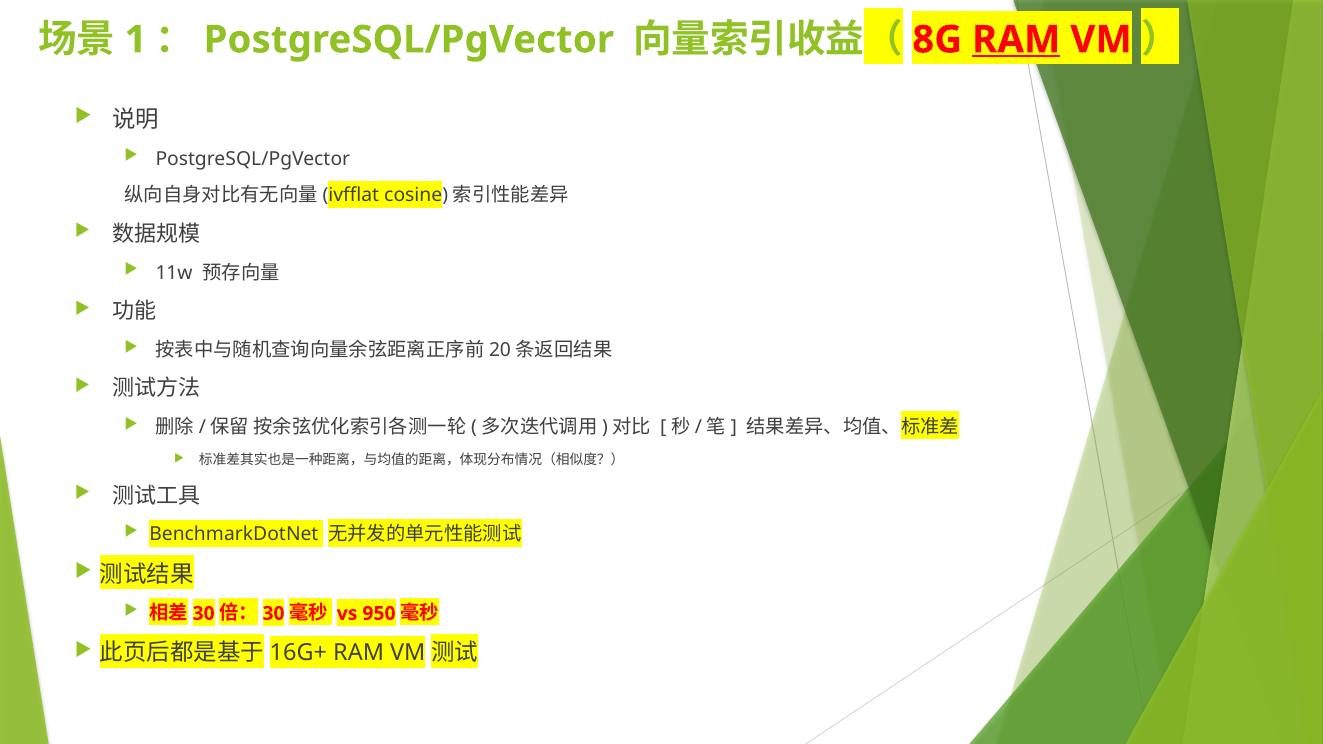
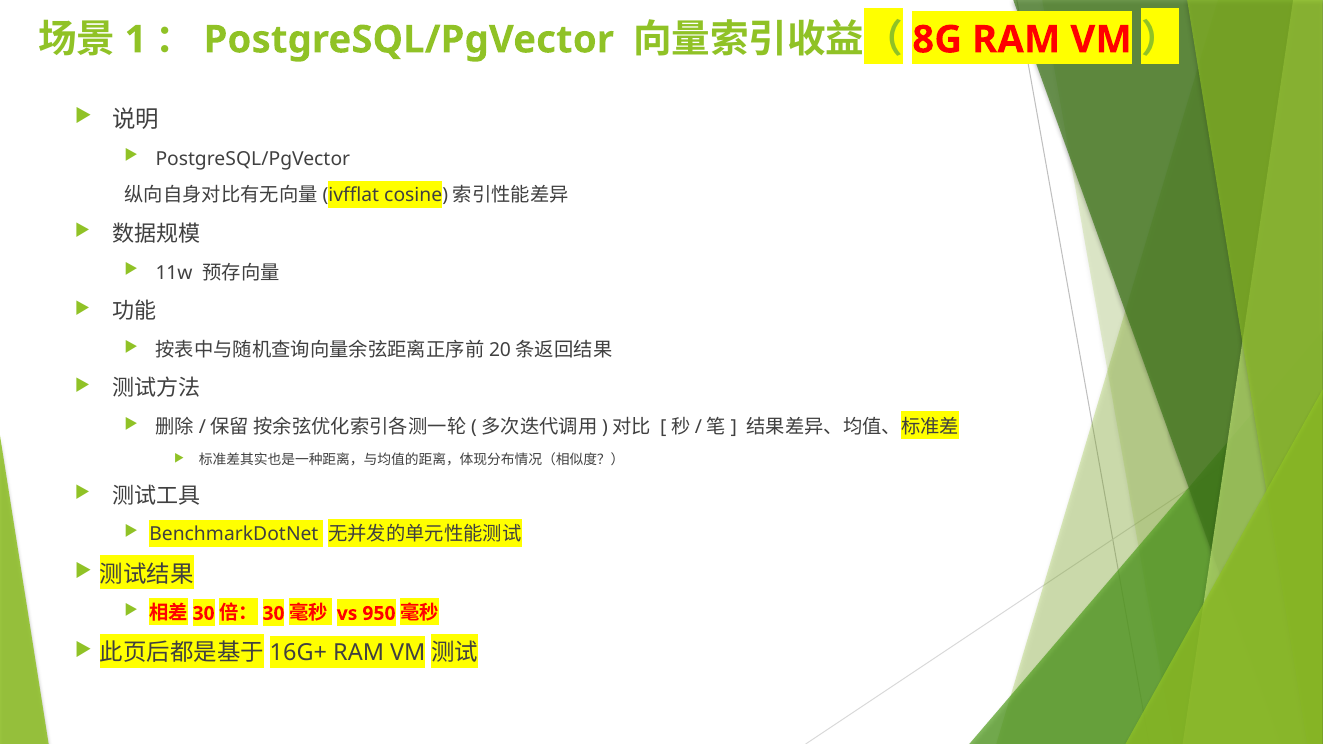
RAM at (1016, 40) underline: present -> none
